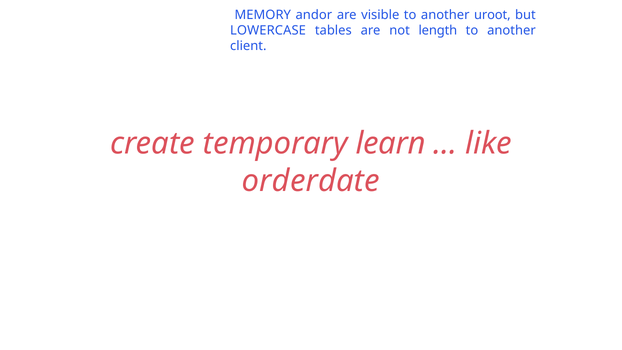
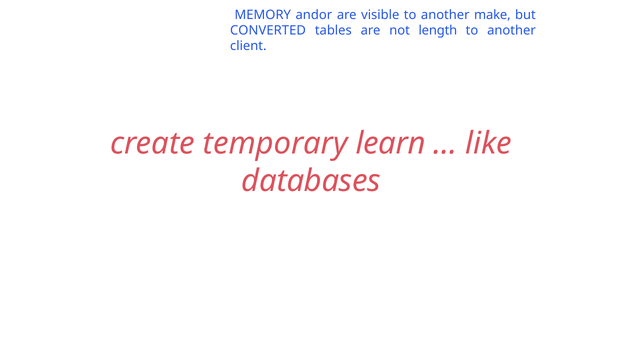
uroot: uroot -> make
LOWERCASE: LOWERCASE -> CONVERTED
orderdate: orderdate -> databases
